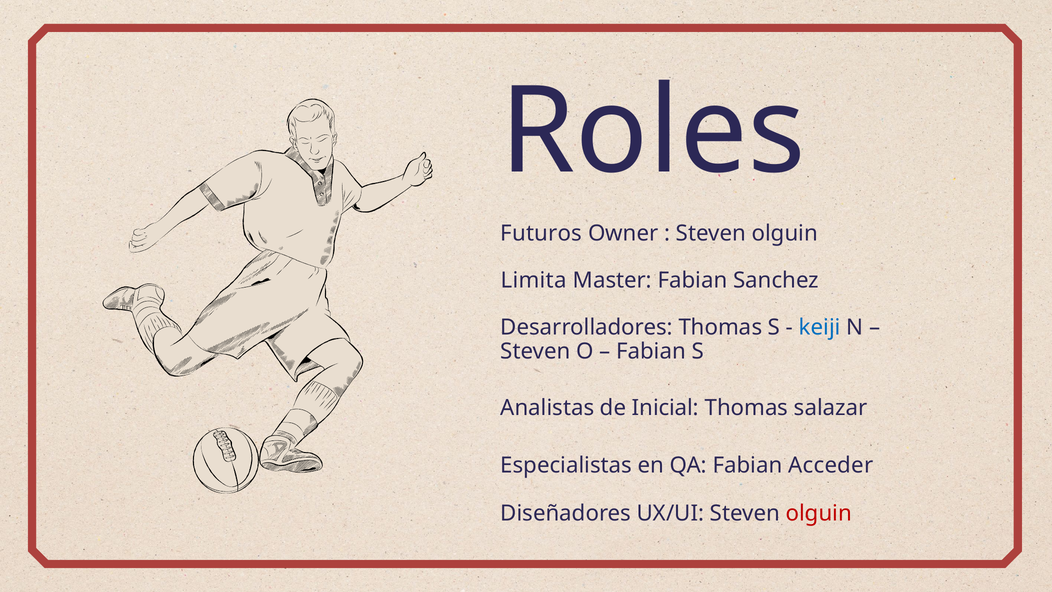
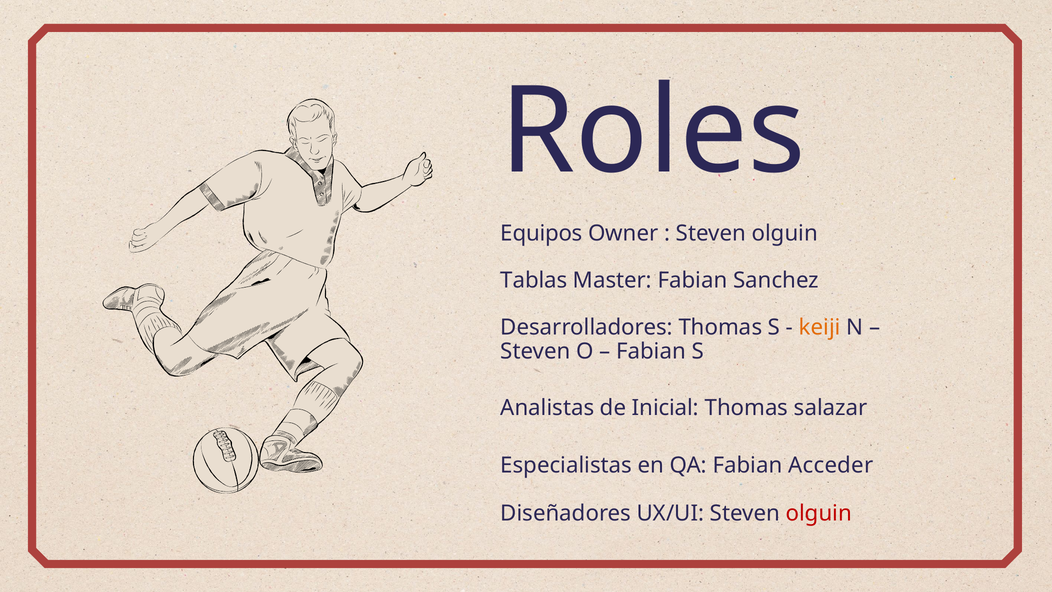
Futuros: Futuros -> Equipos
Limita: Limita -> Tablas
keiji colour: blue -> orange
